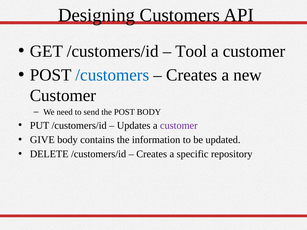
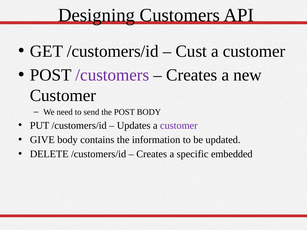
Tool: Tool -> Cust
/customers colour: blue -> purple
repository: repository -> embedded
